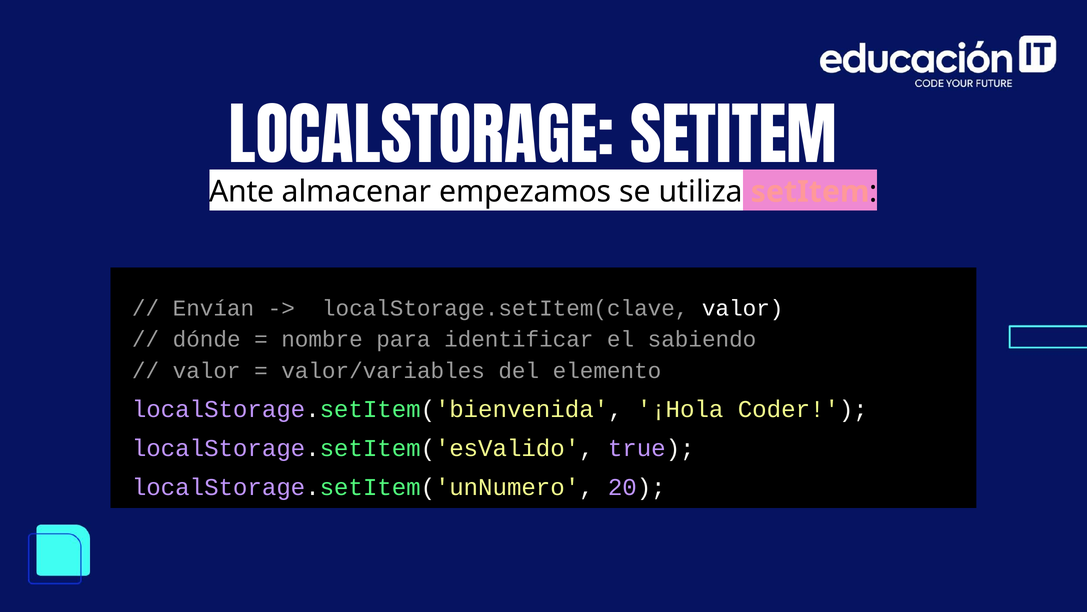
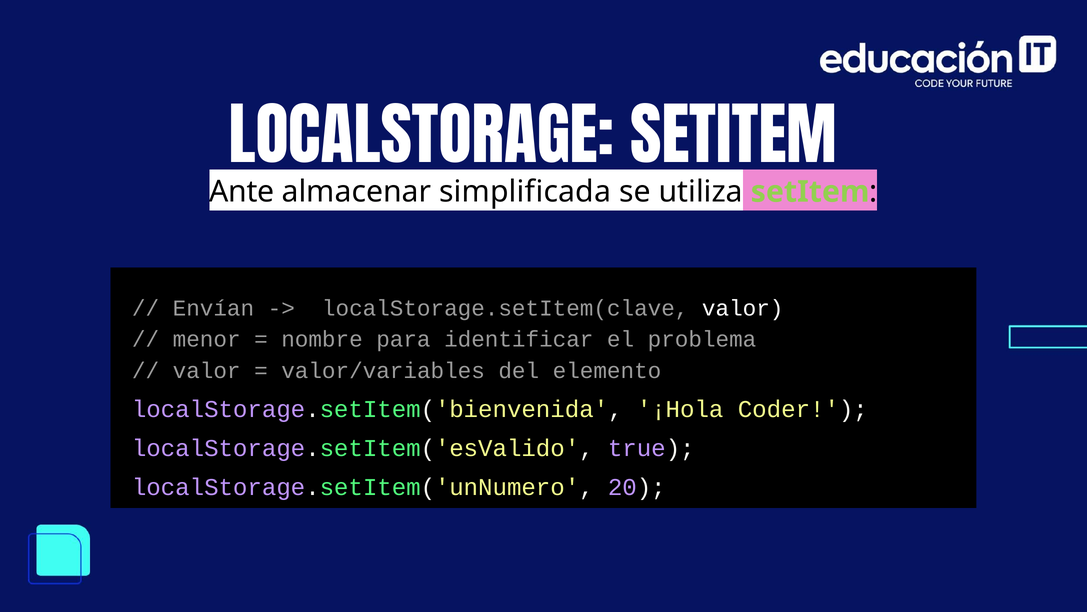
empezamos: empezamos -> simplificada
setItem at (810, 192) colour: pink -> light green
dónde: dónde -> menor
sabiendo: sabiendo -> problema
